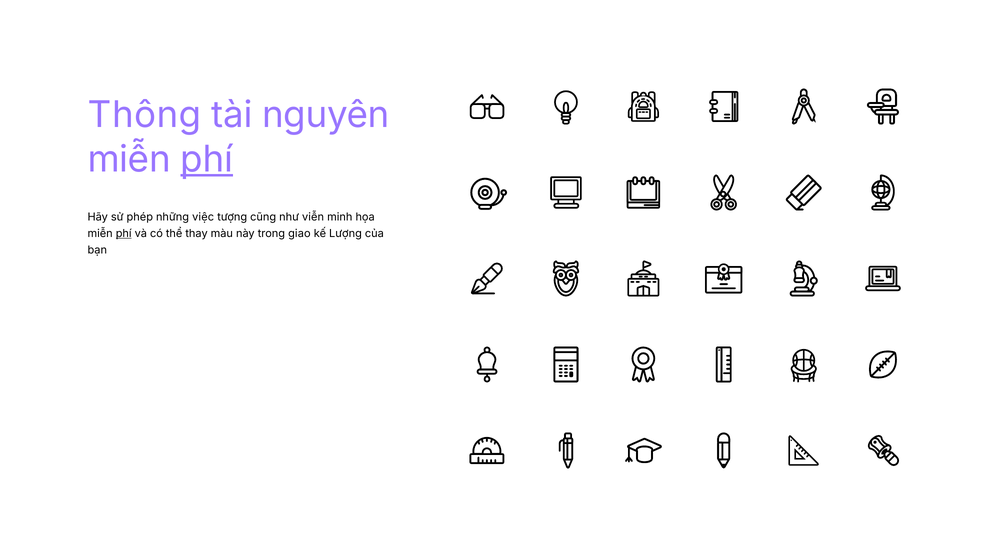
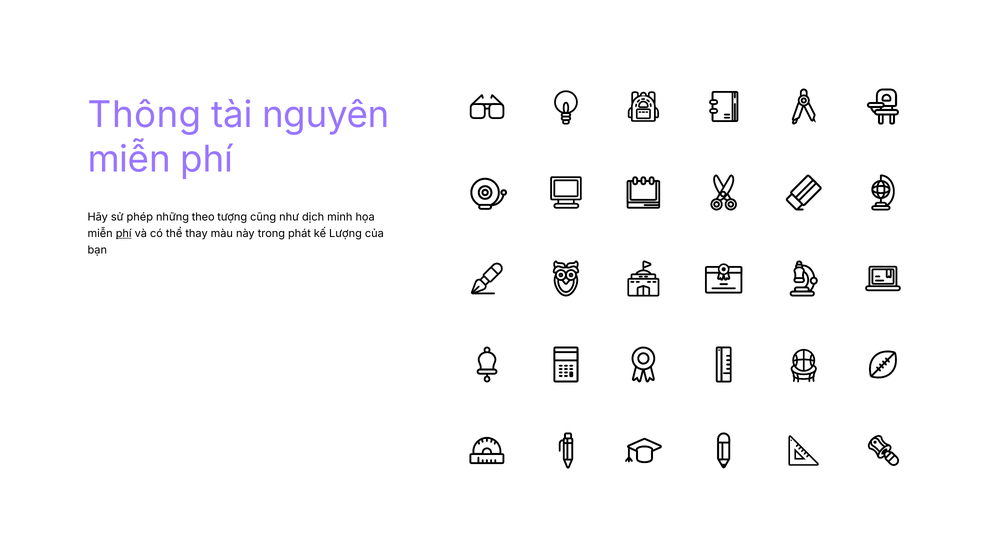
phí at (207, 159) underline: present -> none
việc: việc -> theo
viễn: viễn -> dịch
giao: giao -> phát
